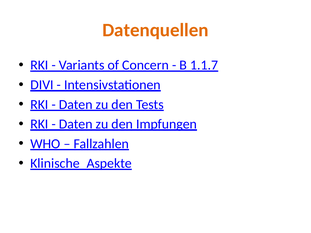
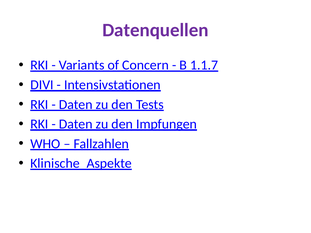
Datenquellen colour: orange -> purple
